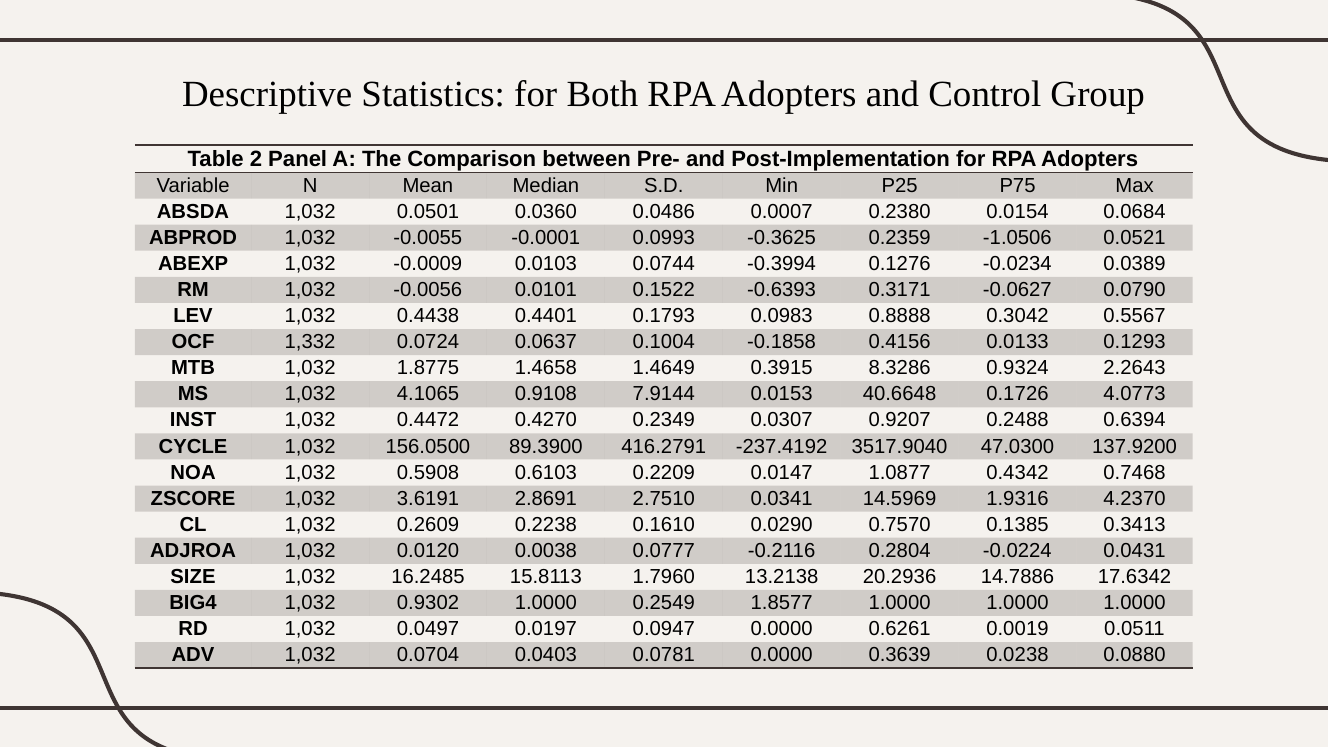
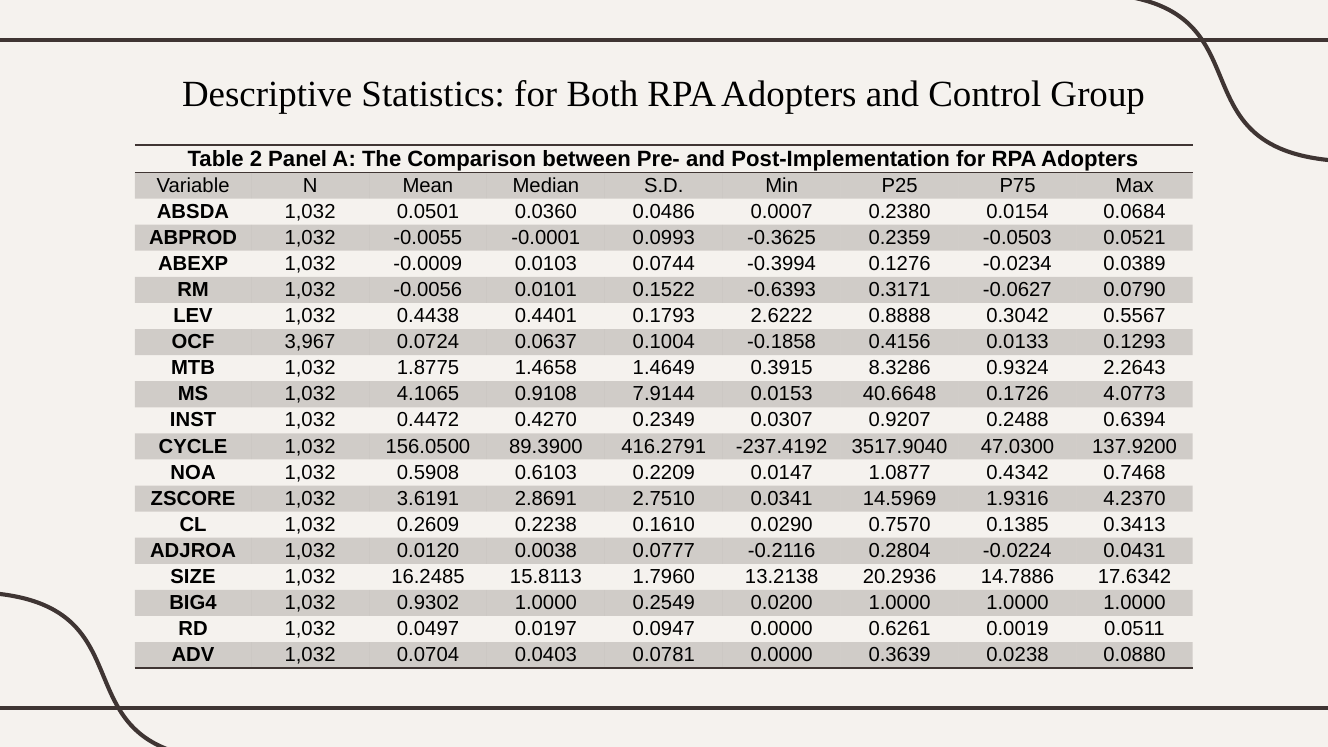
-1.0506: -1.0506 -> -0.0503
0.0983: 0.0983 -> 2.6222
1,332: 1,332 -> 3,967
1.8577: 1.8577 -> 0.0200
